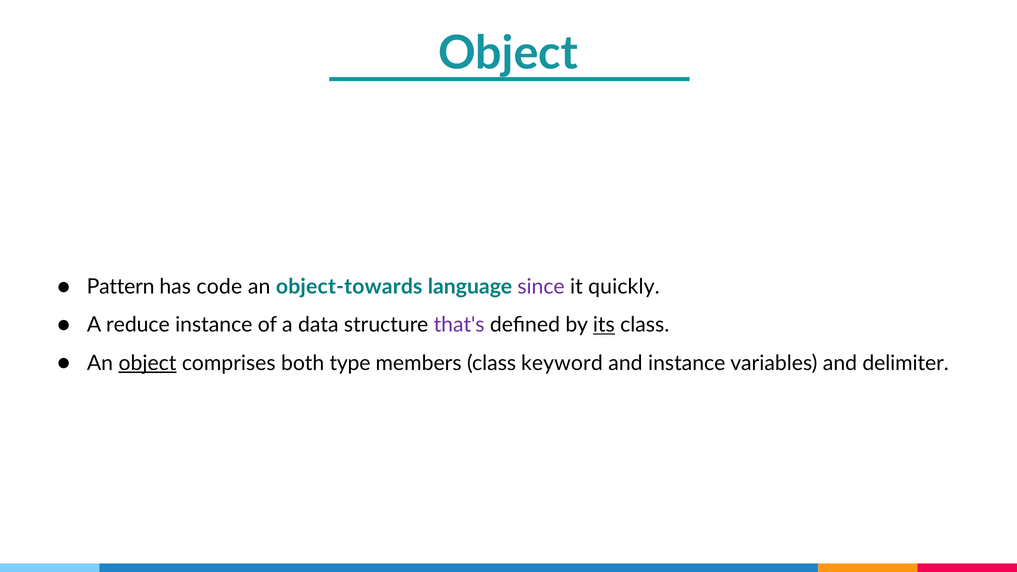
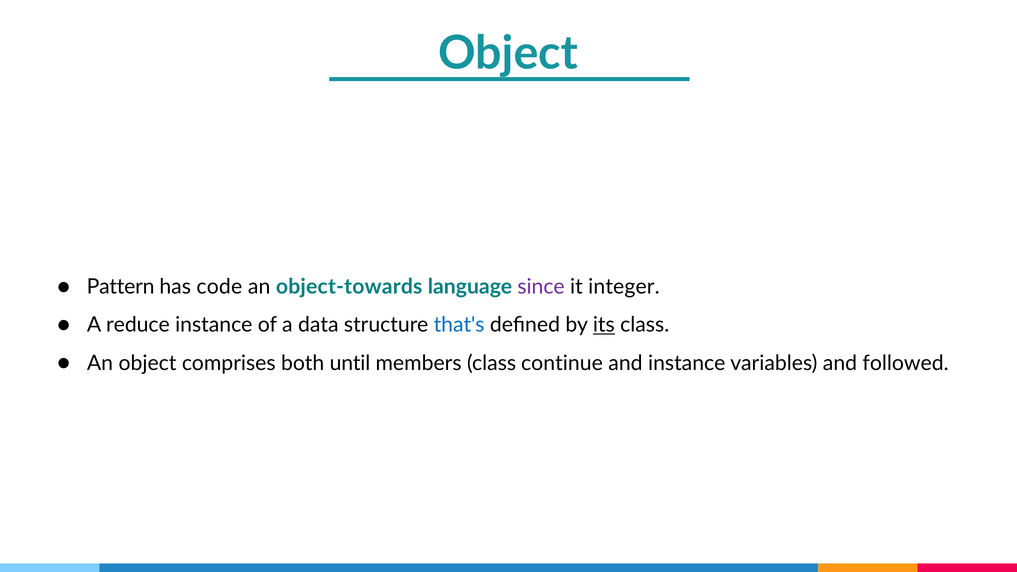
quickly: quickly -> integer
that's colour: purple -> blue
object at (147, 363) underline: present -> none
type: type -> until
keyword: keyword -> continue
delimiter: delimiter -> followed
